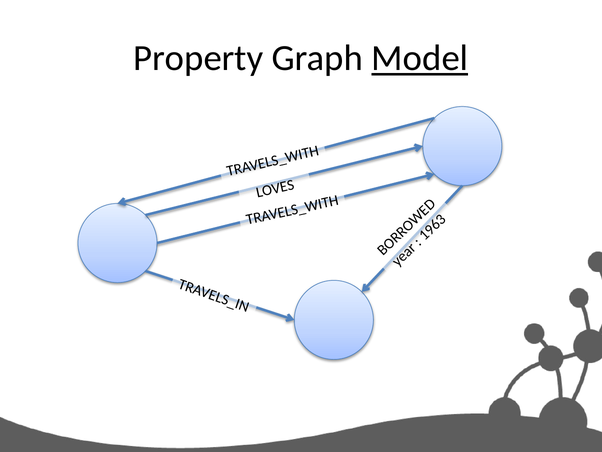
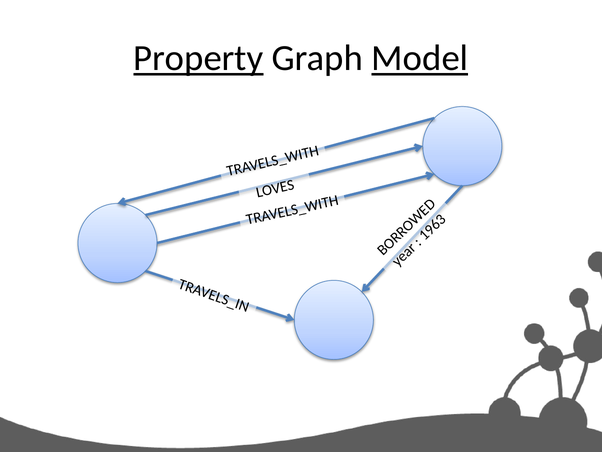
Property underline: none -> present
